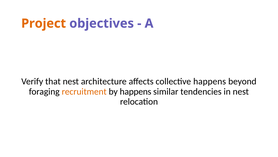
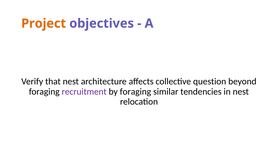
collective happens: happens -> question
recruitment colour: orange -> purple
by happens: happens -> foraging
